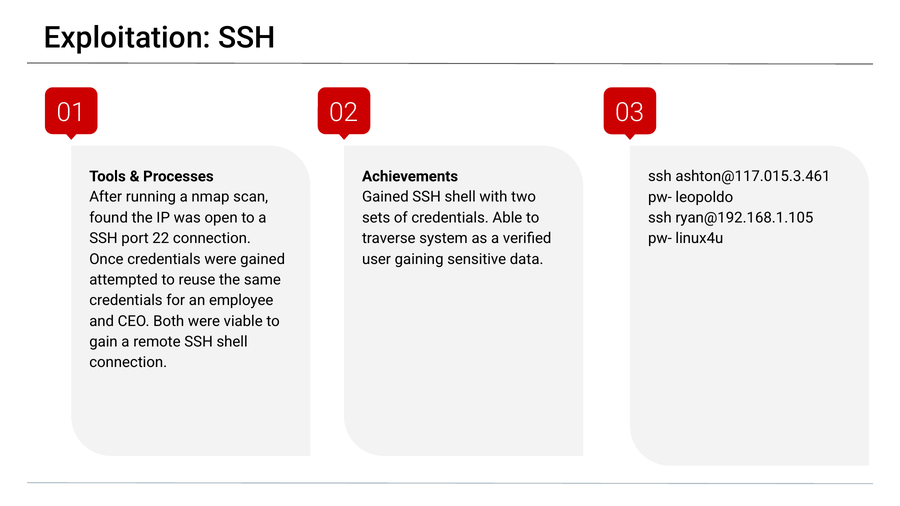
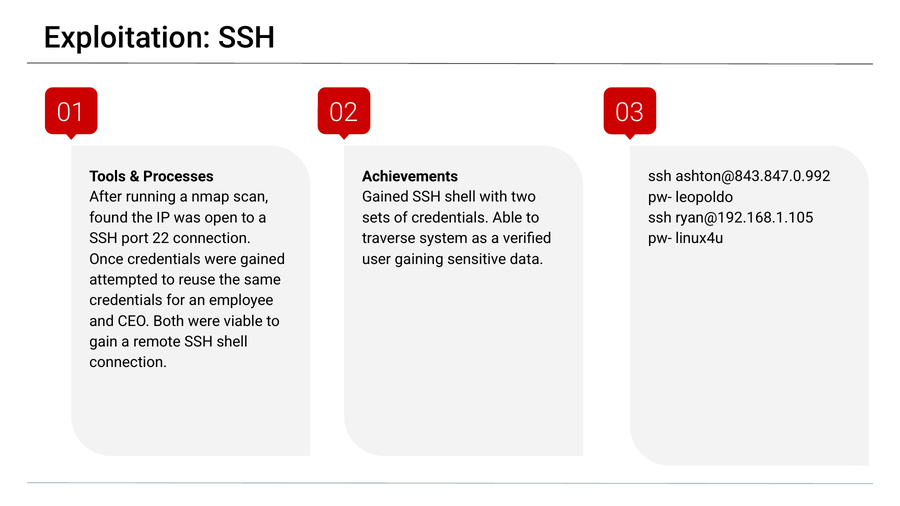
ashton@117.015.3.461: ashton@117.015.3.461 -> ashton@843.847.0.992
